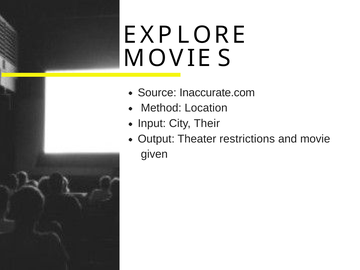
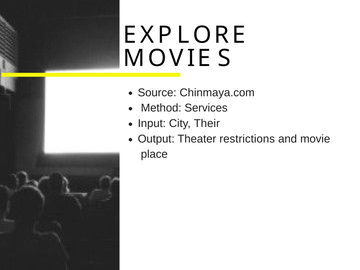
Inaccurate.com: Inaccurate.com -> Chinmaya.com
Location: Location -> Services
given: given -> place
